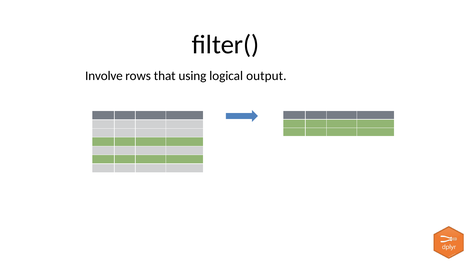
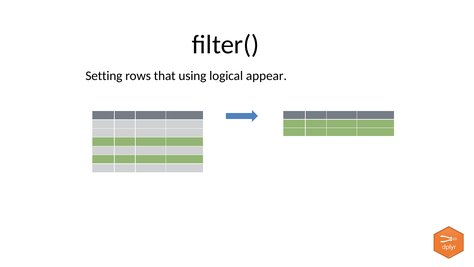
Involve: Involve -> Setting
output: output -> appear
